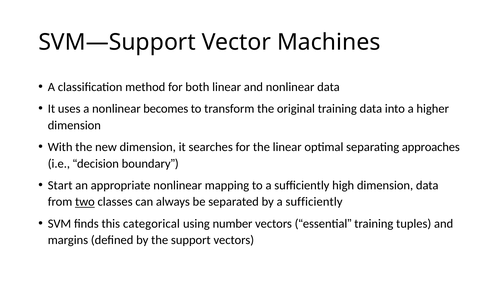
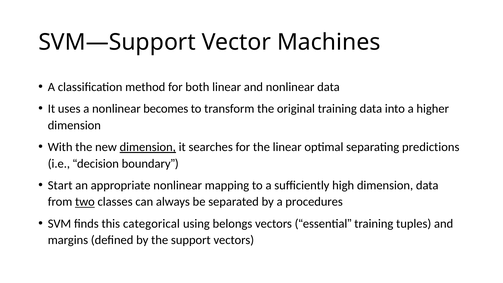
dimension at (148, 147) underline: none -> present
approaches: approaches -> predictions
by a sufficiently: sufficiently -> procedures
number: number -> belongs
